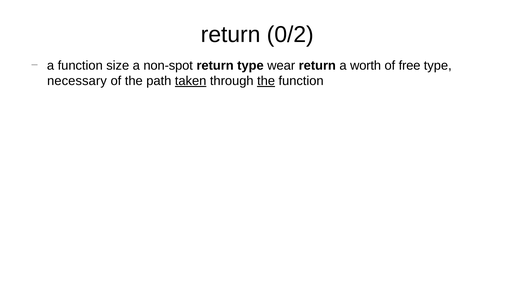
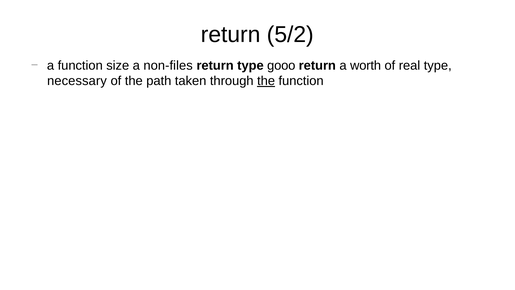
0/2: 0/2 -> 5/2
non-spot: non-spot -> non-files
wear: wear -> gooo
free: free -> real
taken underline: present -> none
